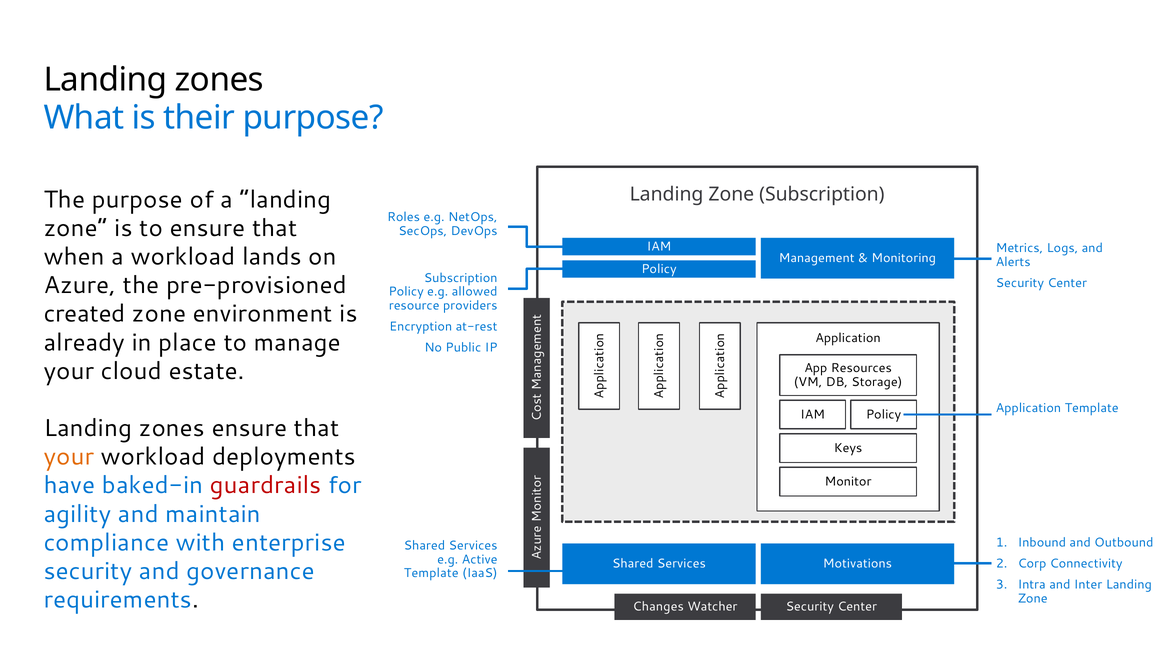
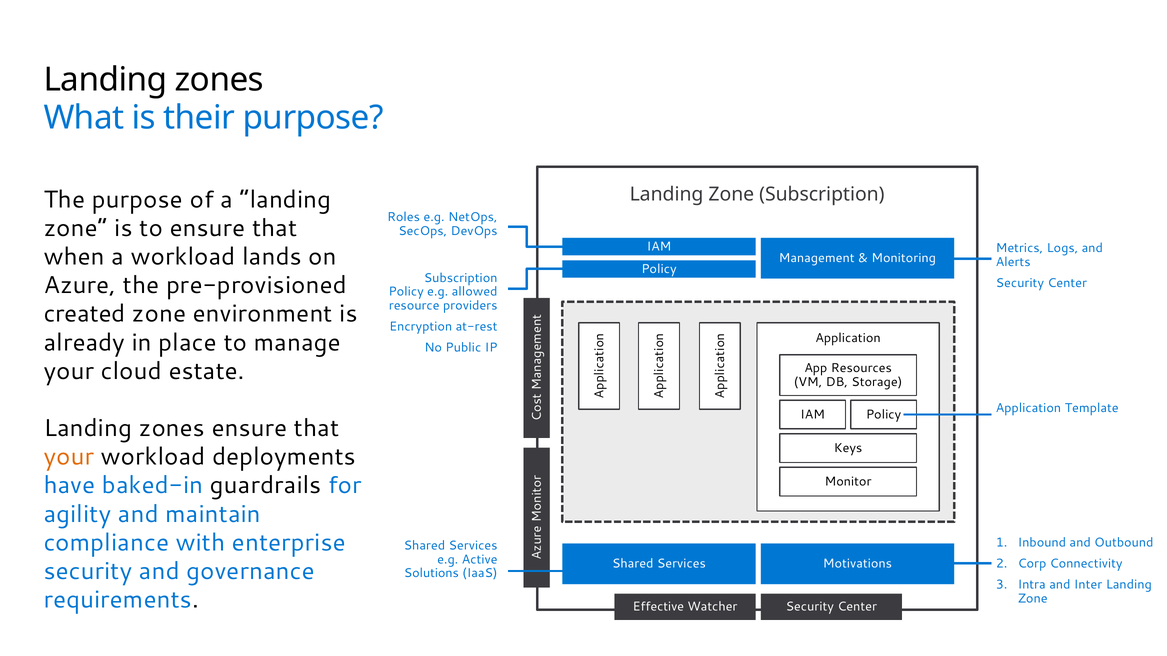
guardrails colour: red -> black
Template at (431, 573): Template -> Solutions
Changes: Changes -> Effective
